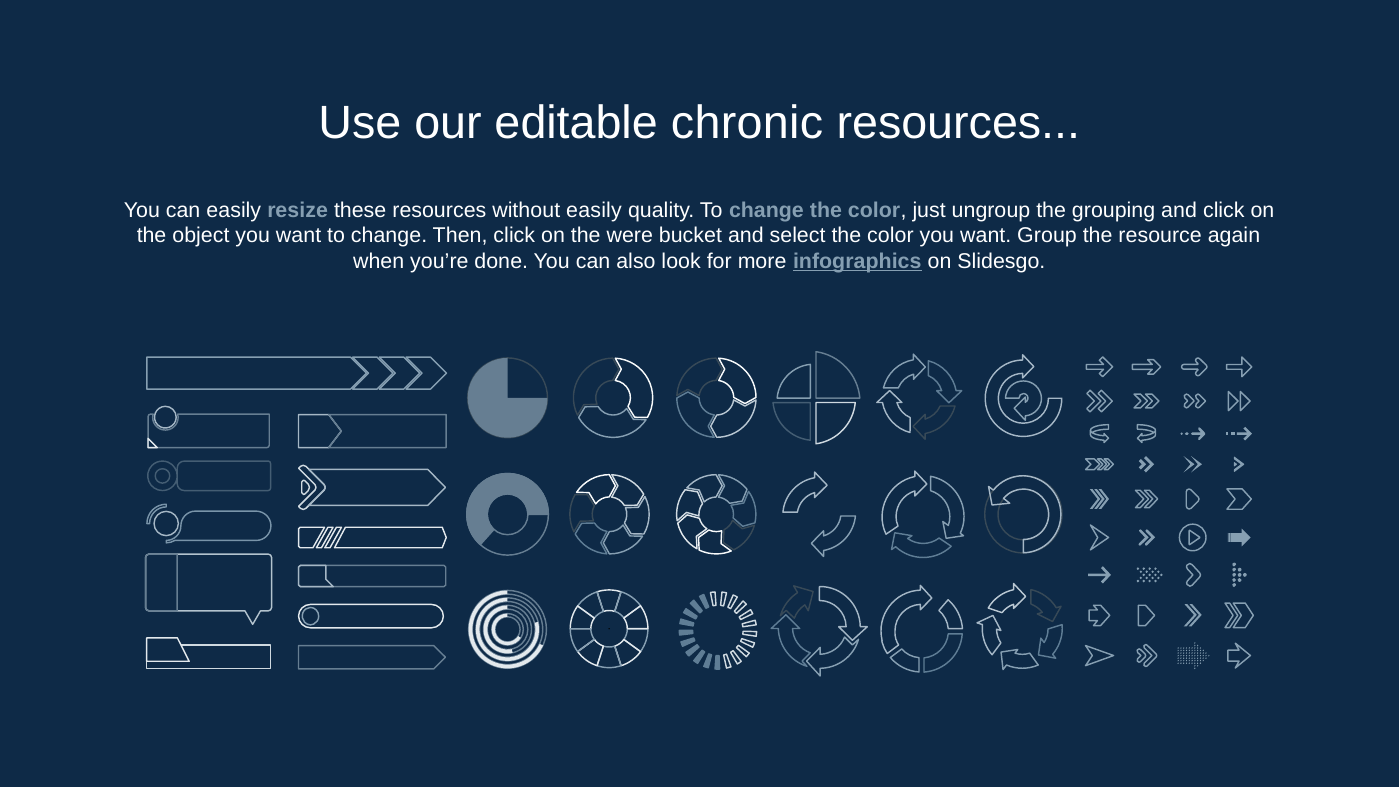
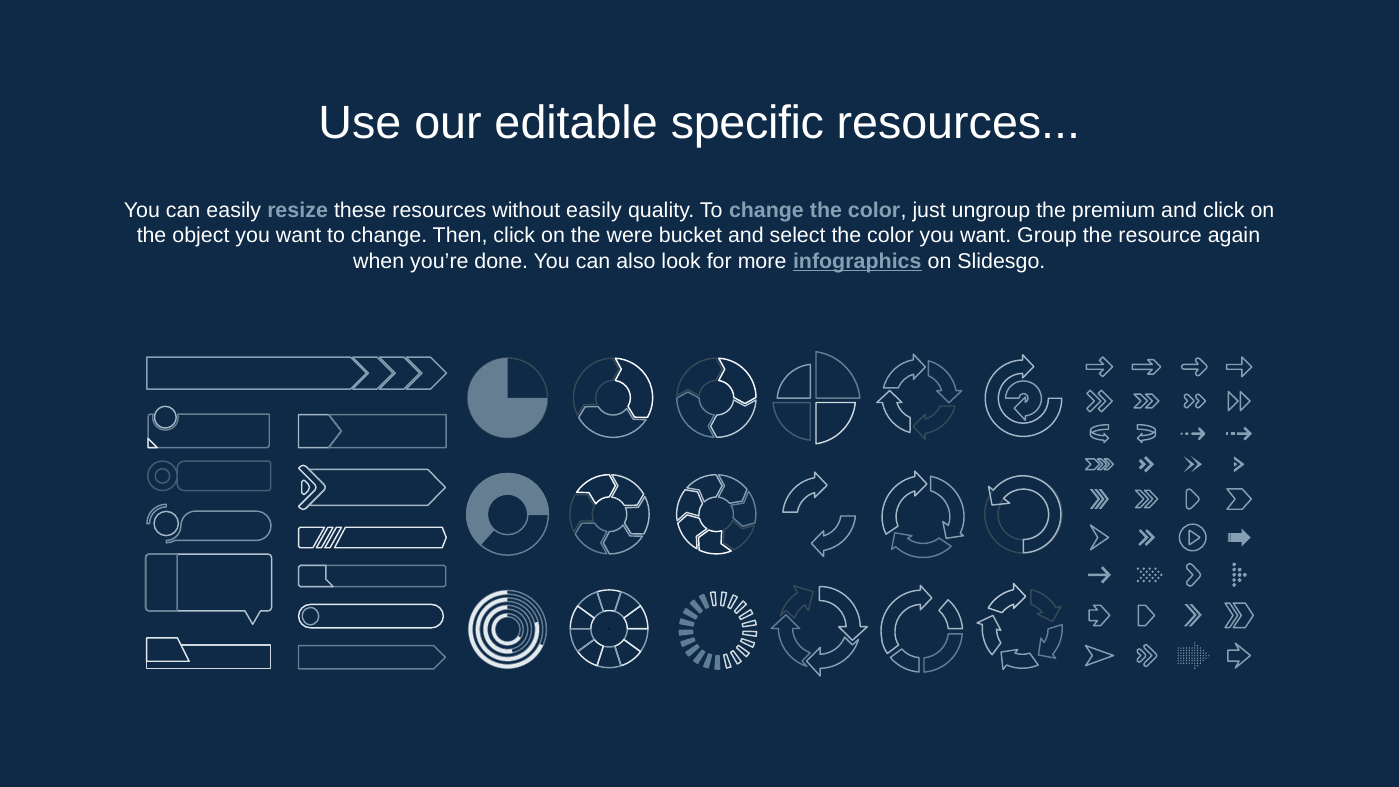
chronic: chronic -> specific
grouping: grouping -> premium
